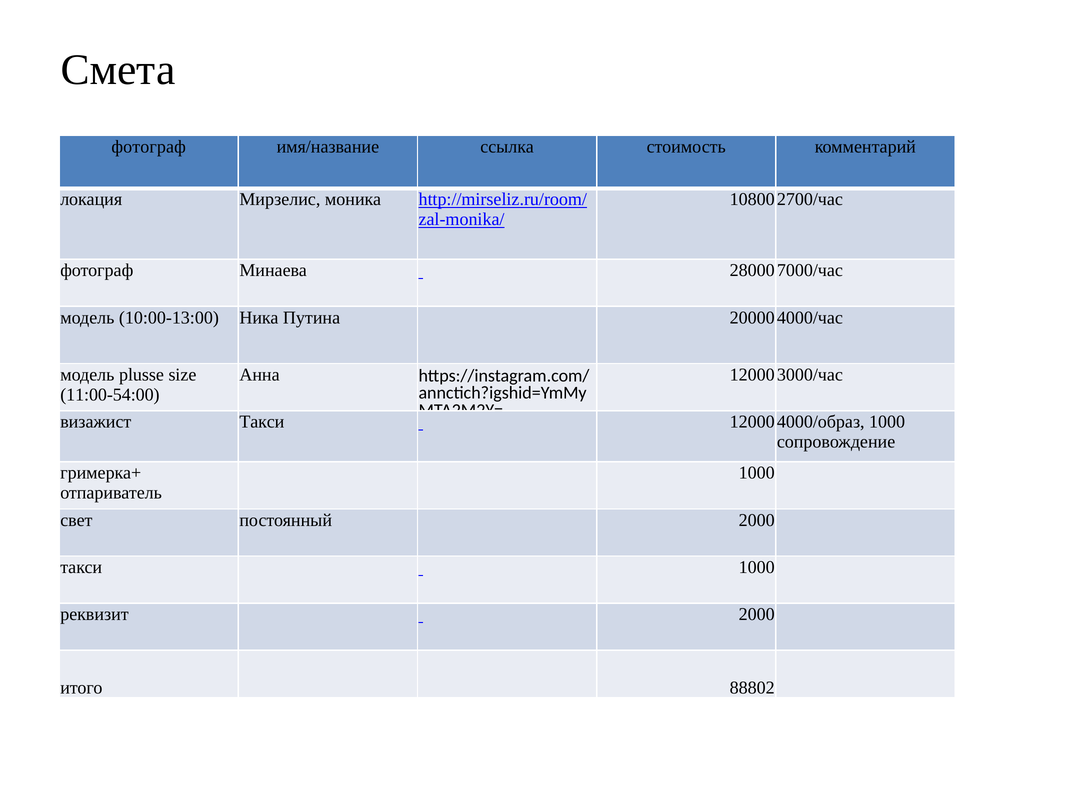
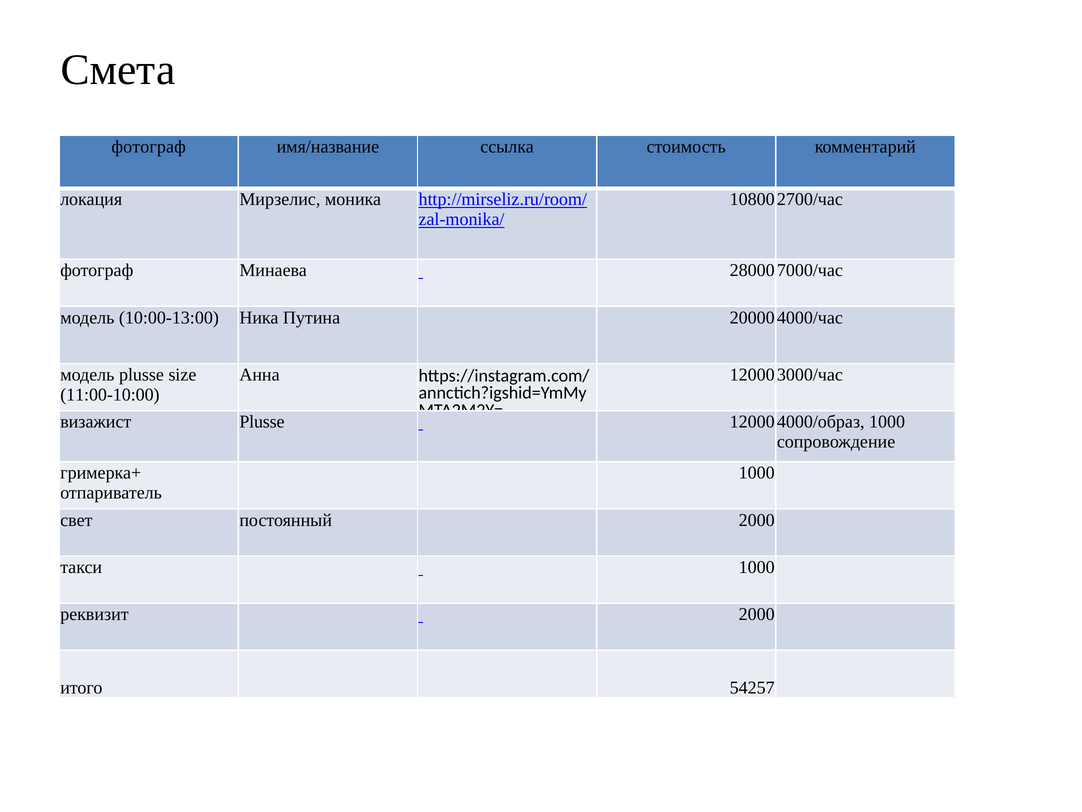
11:00-54:00: 11:00-54:00 -> 11:00-10:00
визажист Такси: Такси -> Plusse
88802: 88802 -> 54257
